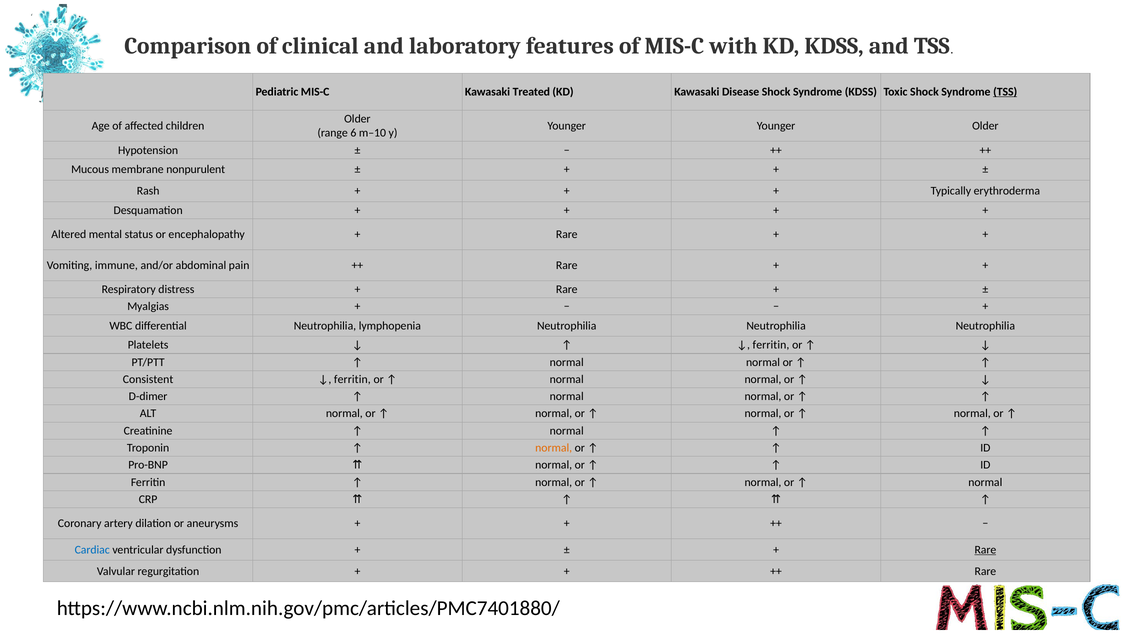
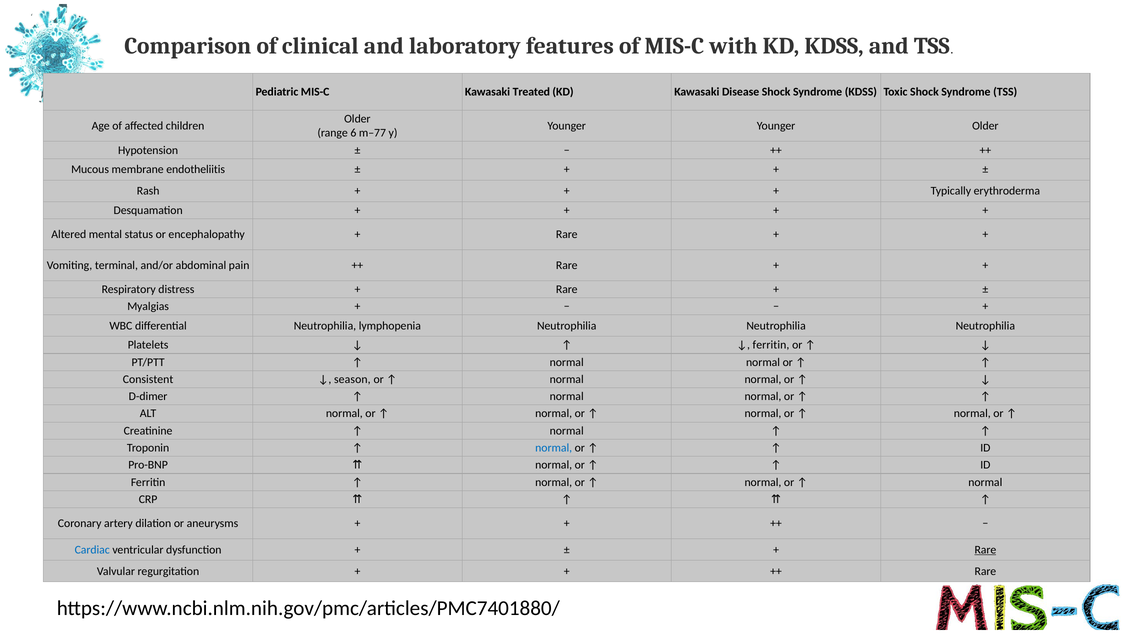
TSS at (1005, 92) underline: present -> none
m–10: m–10 -> m–77
nonpurulent: nonpurulent -> endotheliitis
immune: immune -> terminal
ferritin at (352, 379): ferritin -> season
normal at (554, 448) colour: orange -> blue
